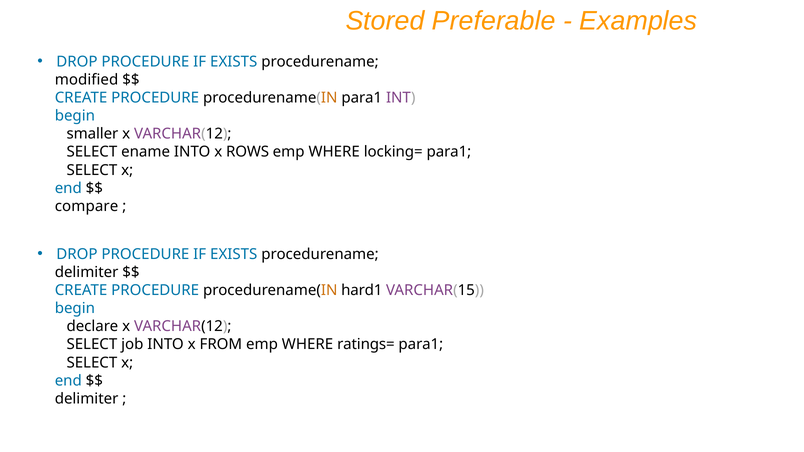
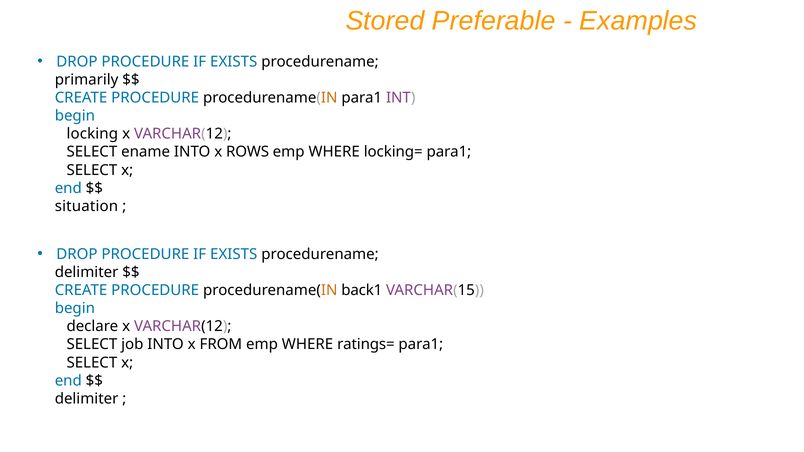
modified: modified -> primarily
smaller: smaller -> locking
compare: compare -> situation
hard1: hard1 -> back1
